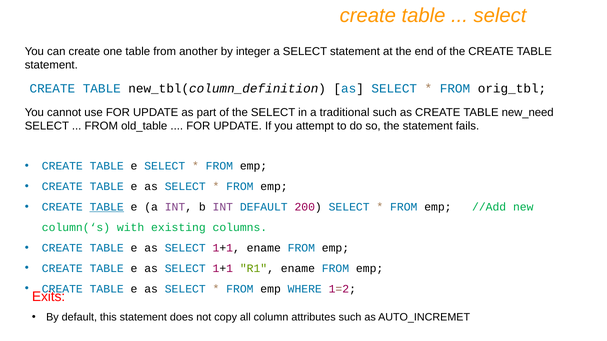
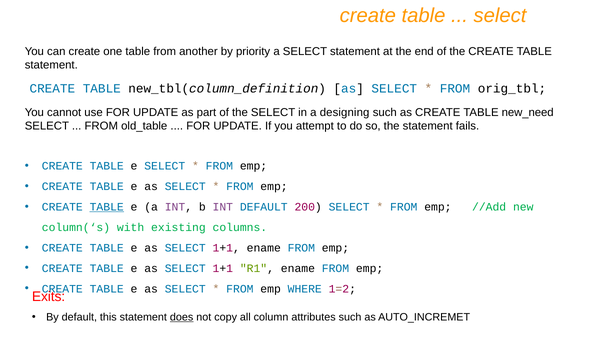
integer: integer -> priority
traditional: traditional -> designing
does underline: none -> present
